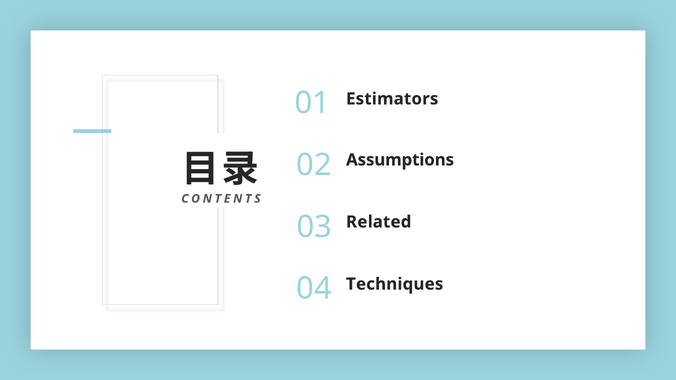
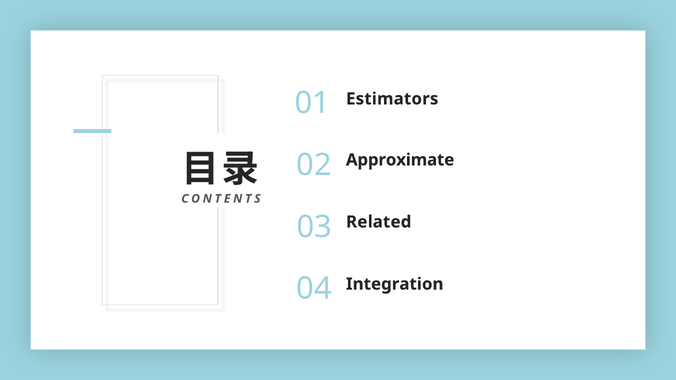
Assumptions: Assumptions -> Approximate
Techniques: Techniques -> Integration
